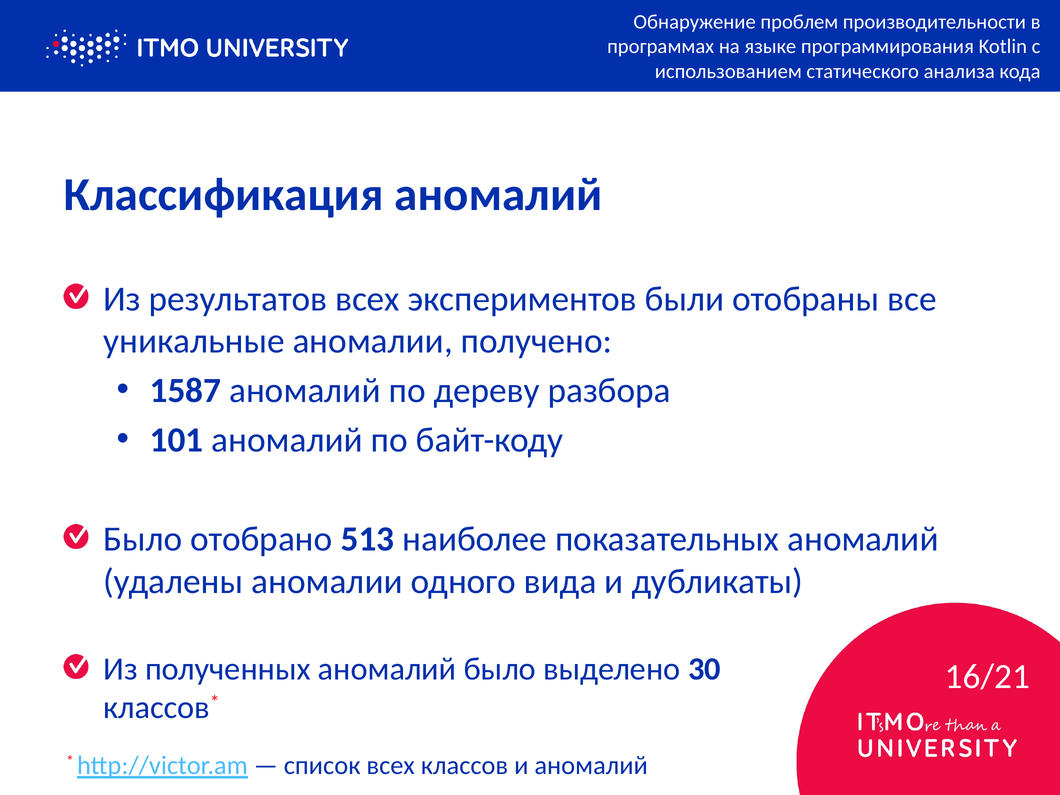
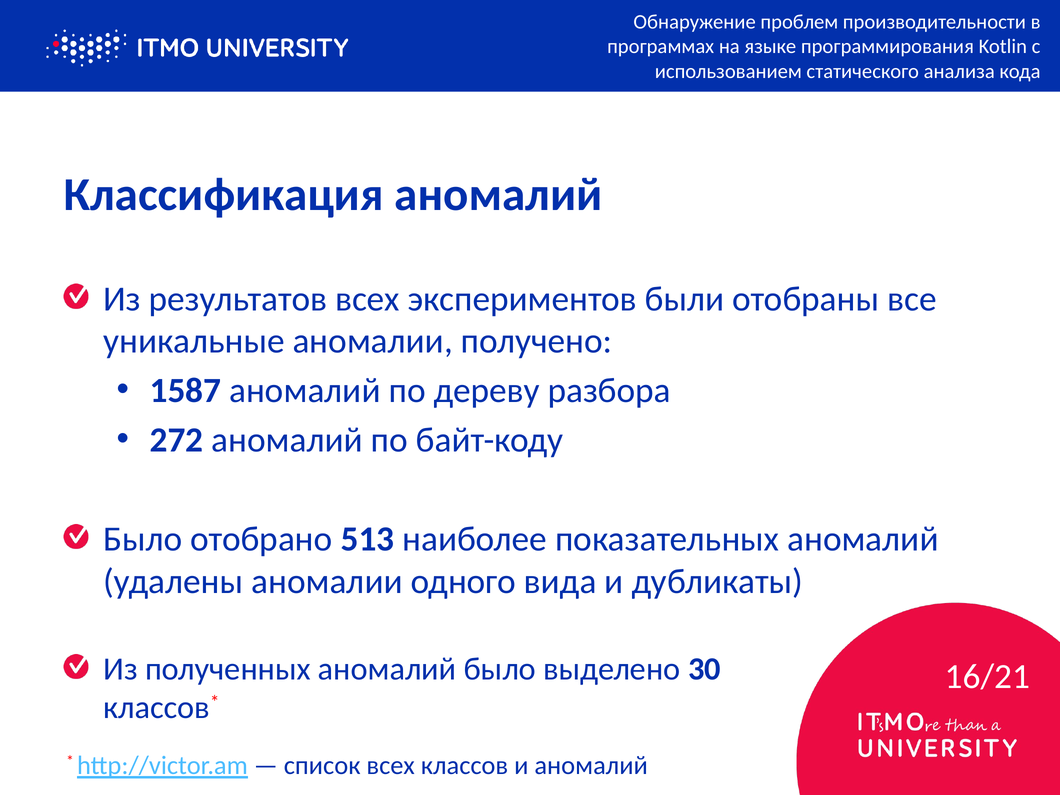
101: 101 -> 272
